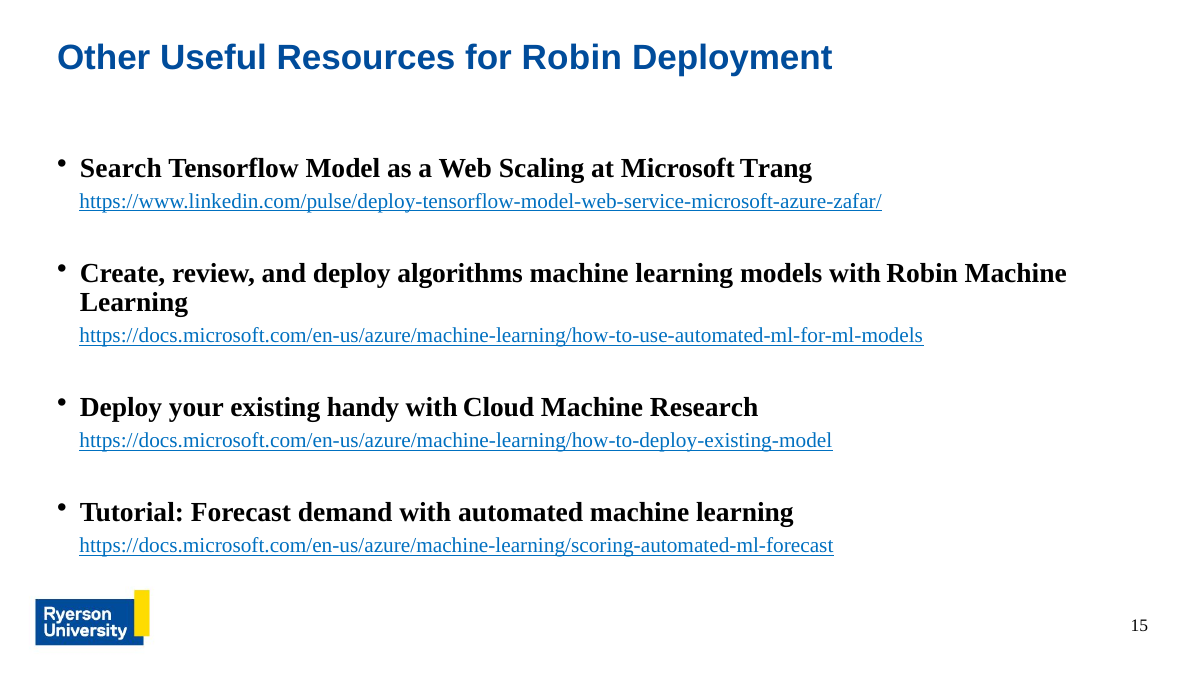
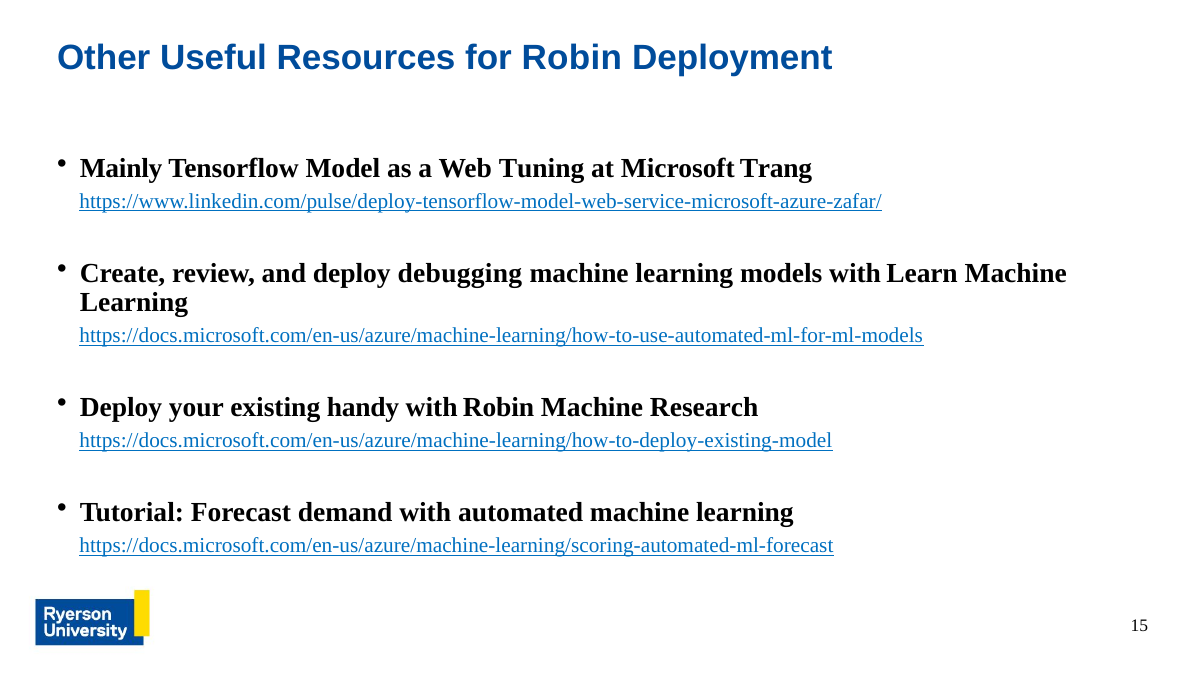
Search: Search -> Mainly
Scaling: Scaling -> Tuning
algorithms: algorithms -> debugging
with Robin: Robin -> Learn
with Cloud: Cloud -> Robin
